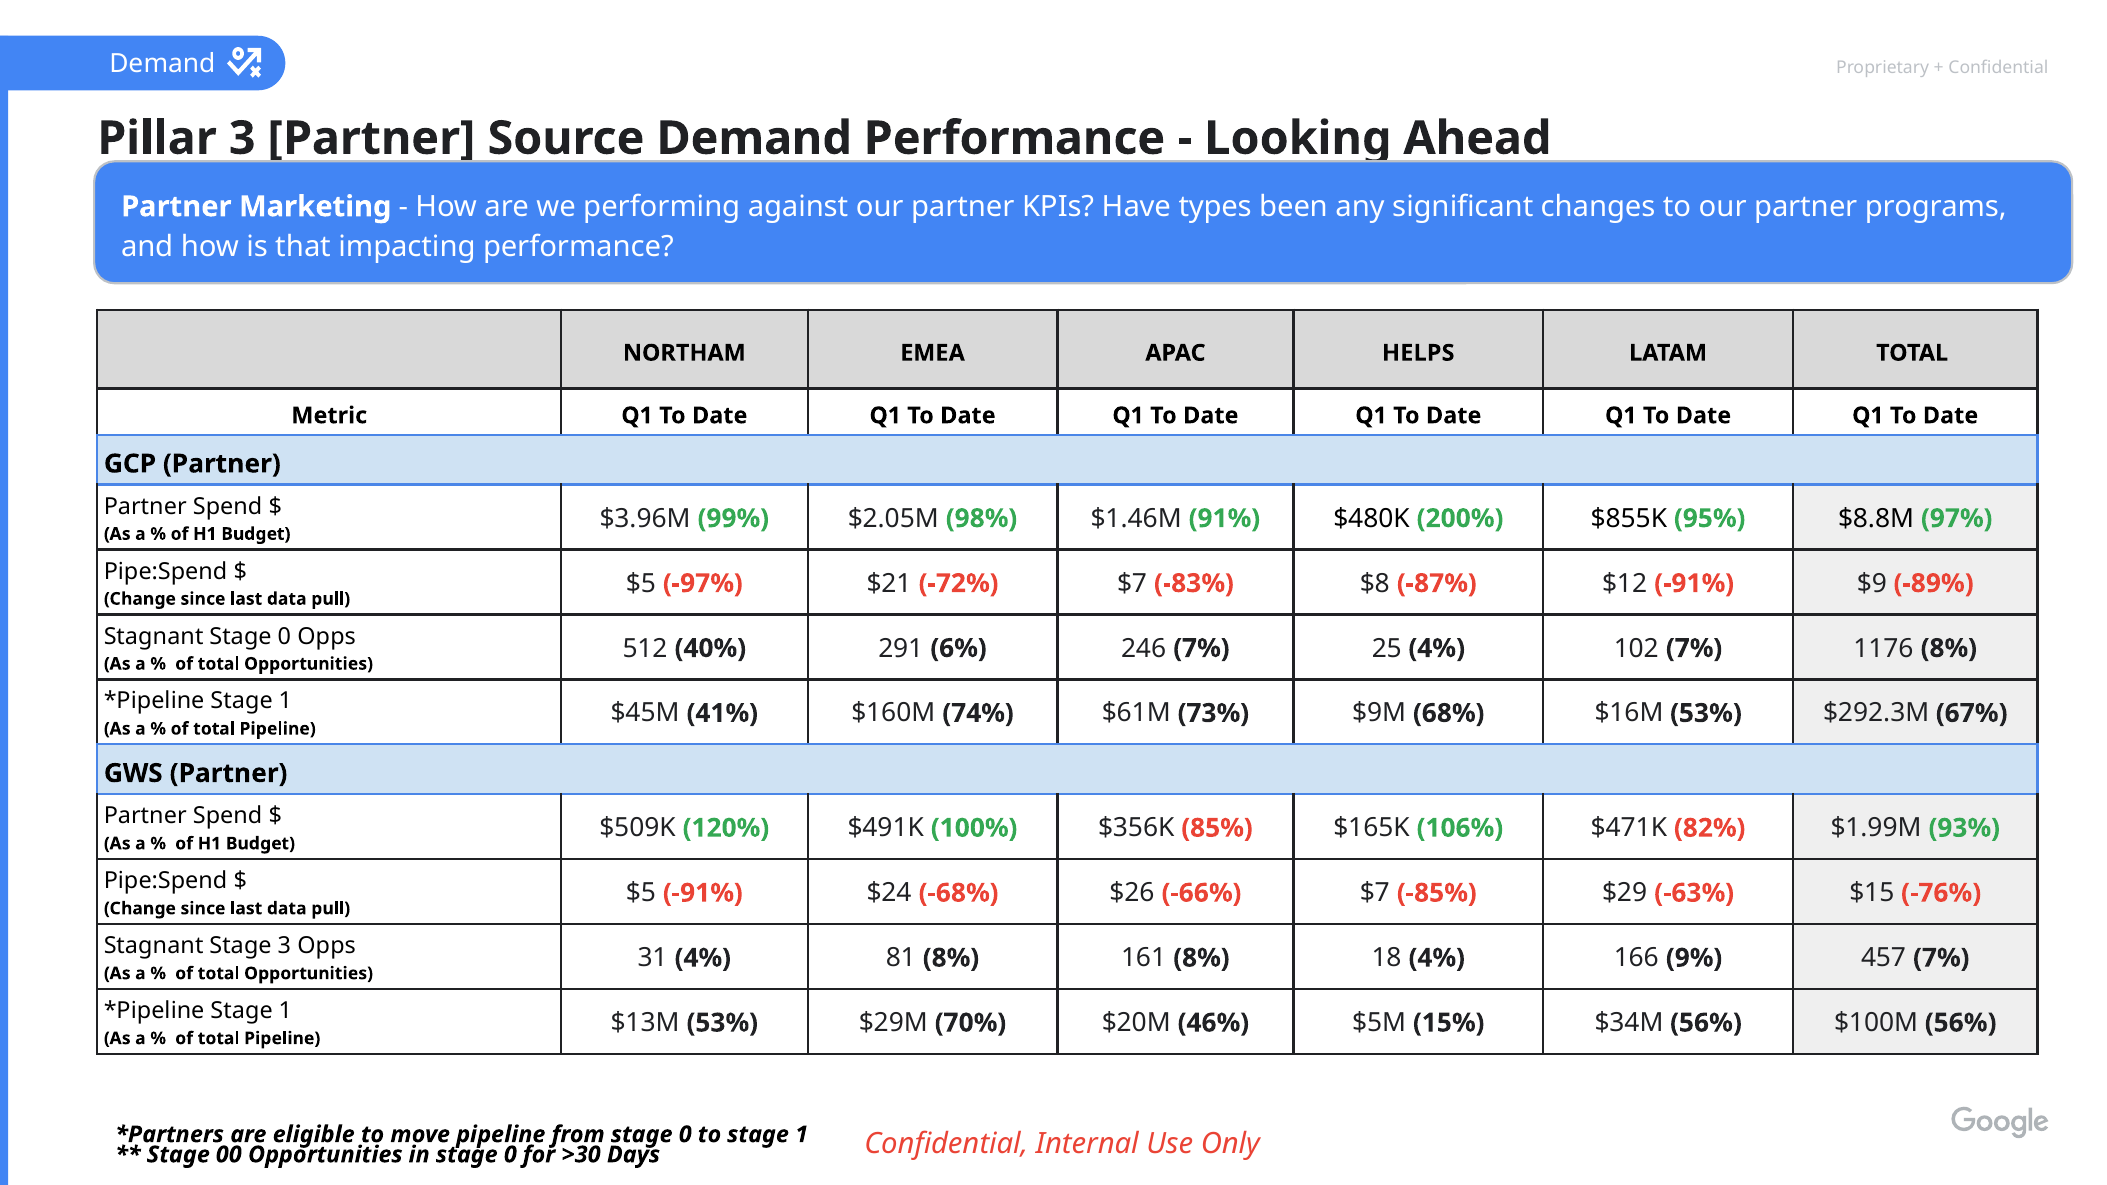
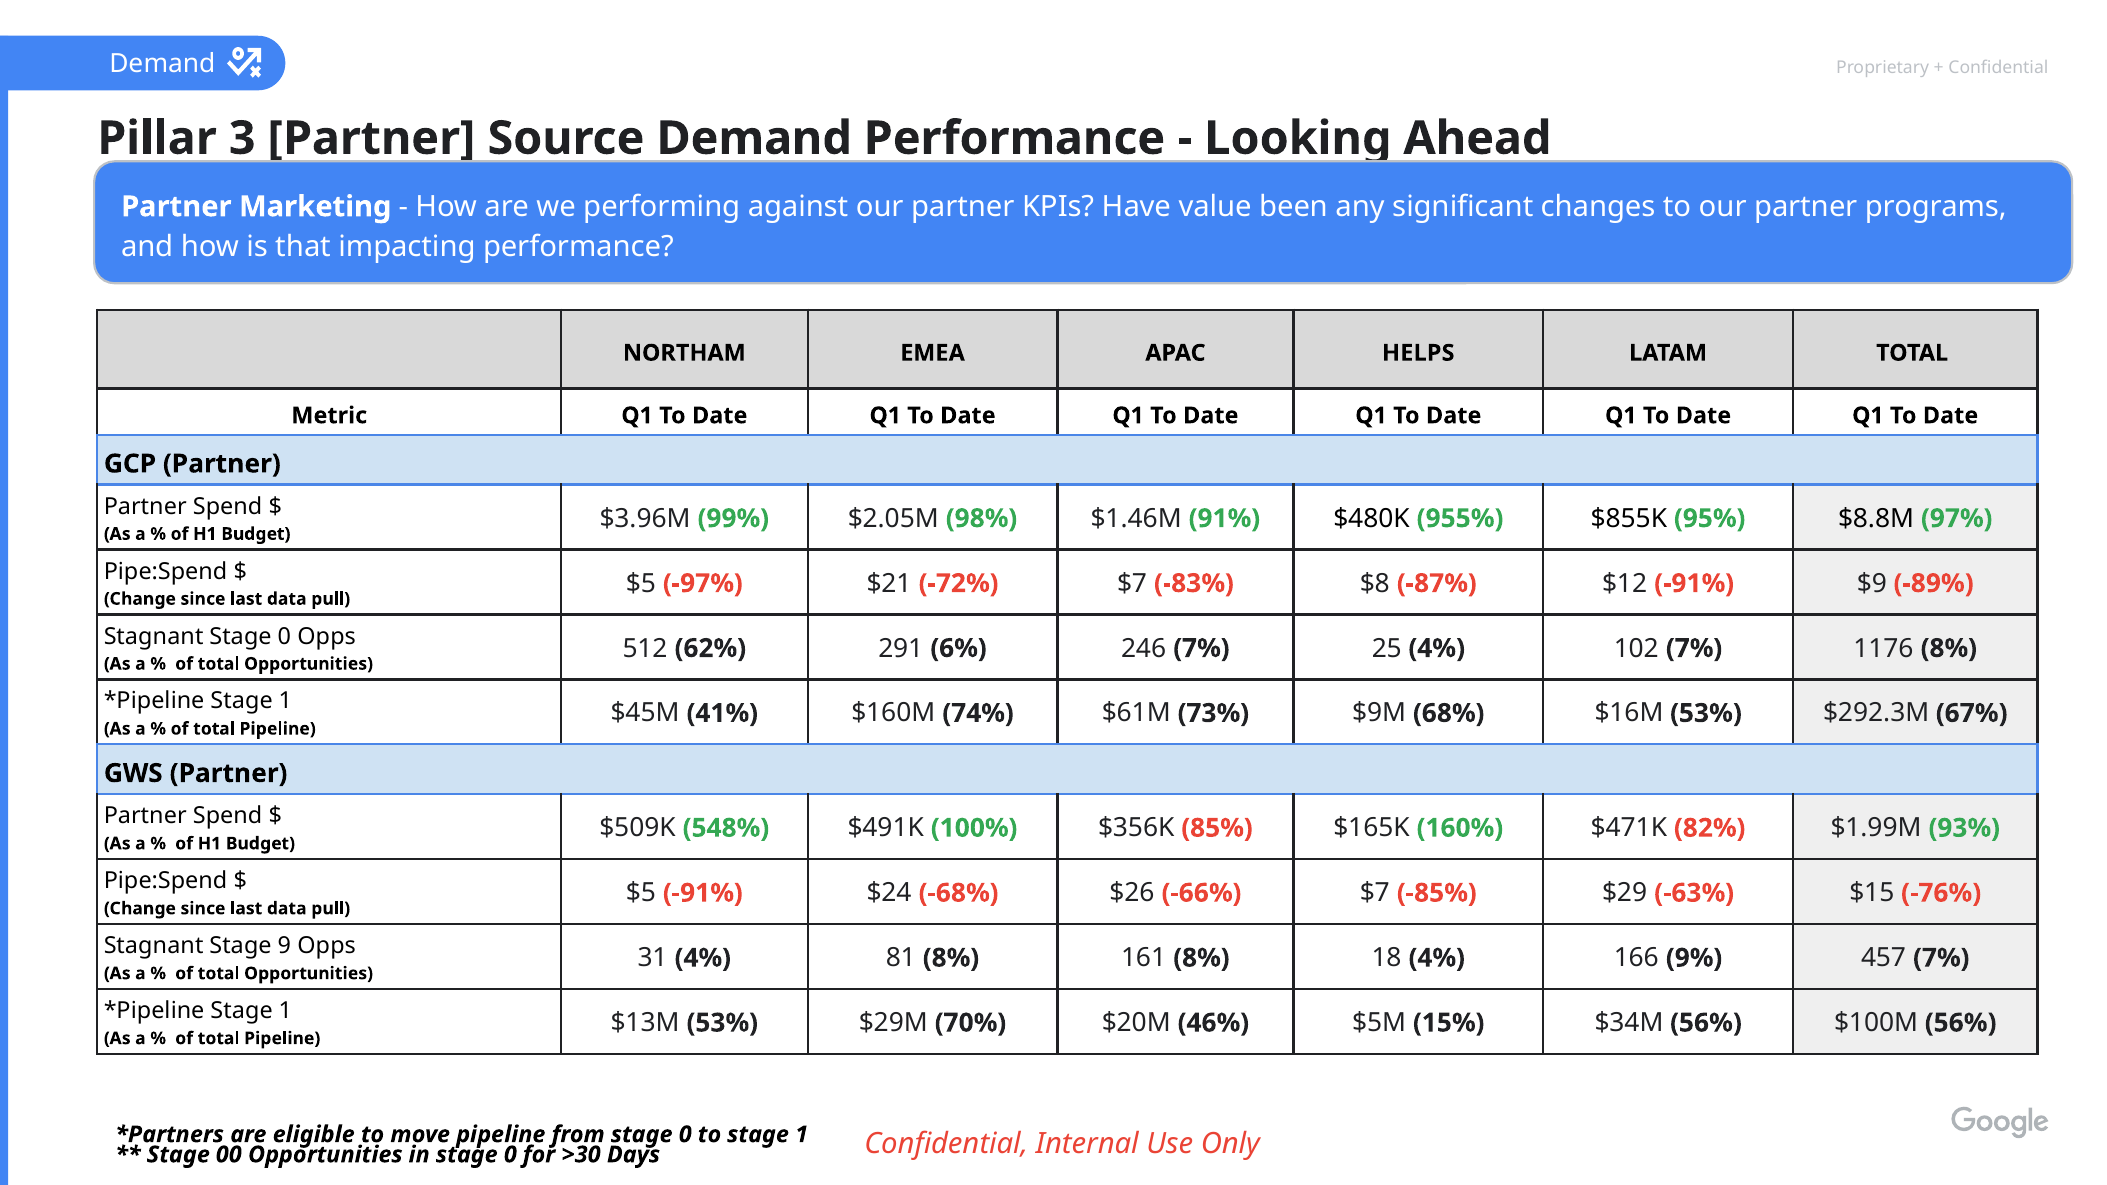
types: types -> value
200%: 200% -> 955%
40%: 40% -> 62%
120%: 120% -> 548%
106%: 106% -> 160%
Stage 3: 3 -> 9
